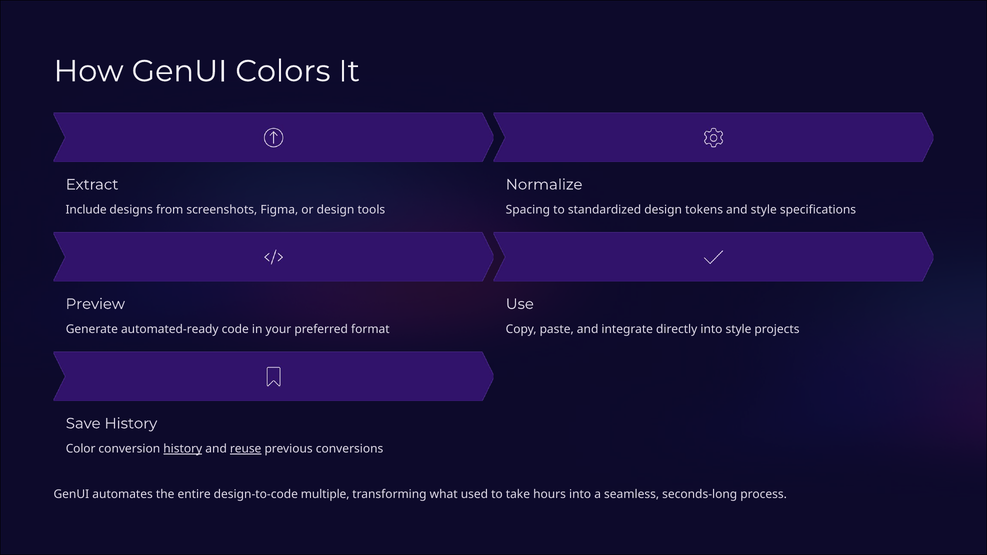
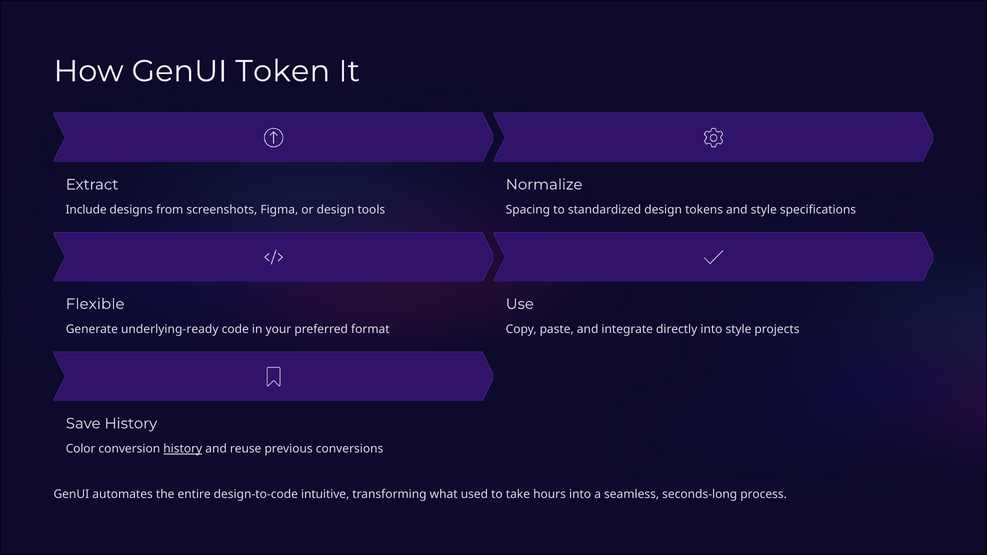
Colors: Colors -> Token
Preview: Preview -> Flexible
automated-ready: automated-ready -> underlying-ready
reuse underline: present -> none
multiple: multiple -> intuitive
